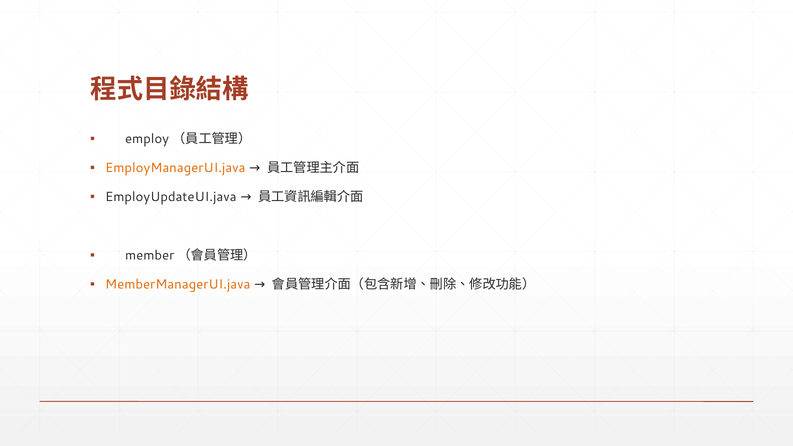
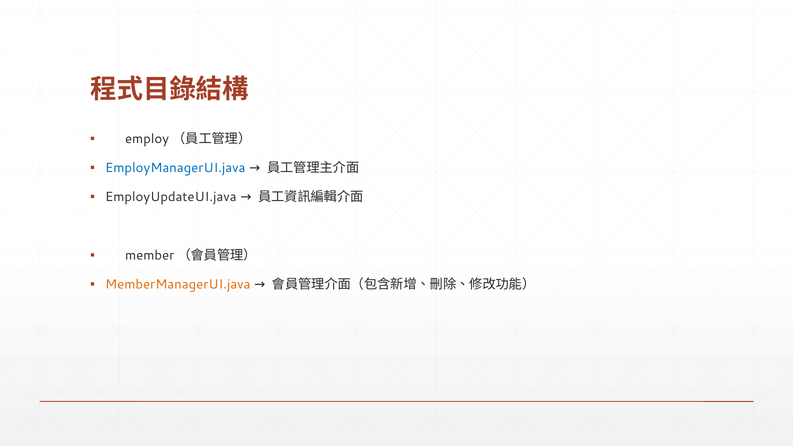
EmployManagerUI.java colour: orange -> blue
